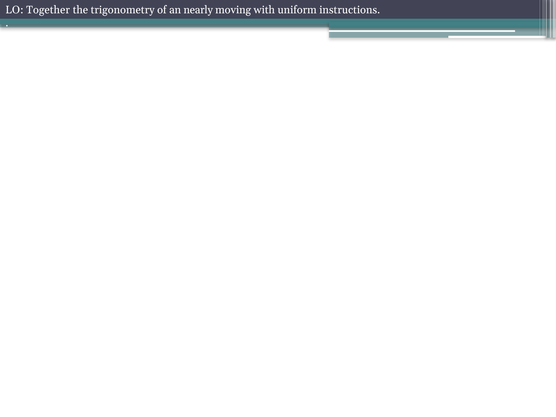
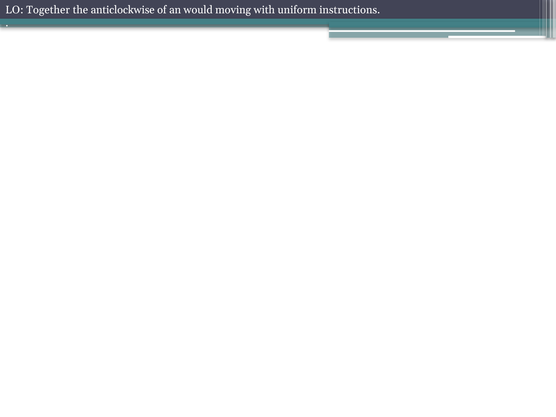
trigonometry: trigonometry -> anticlockwise
nearly: nearly -> would
